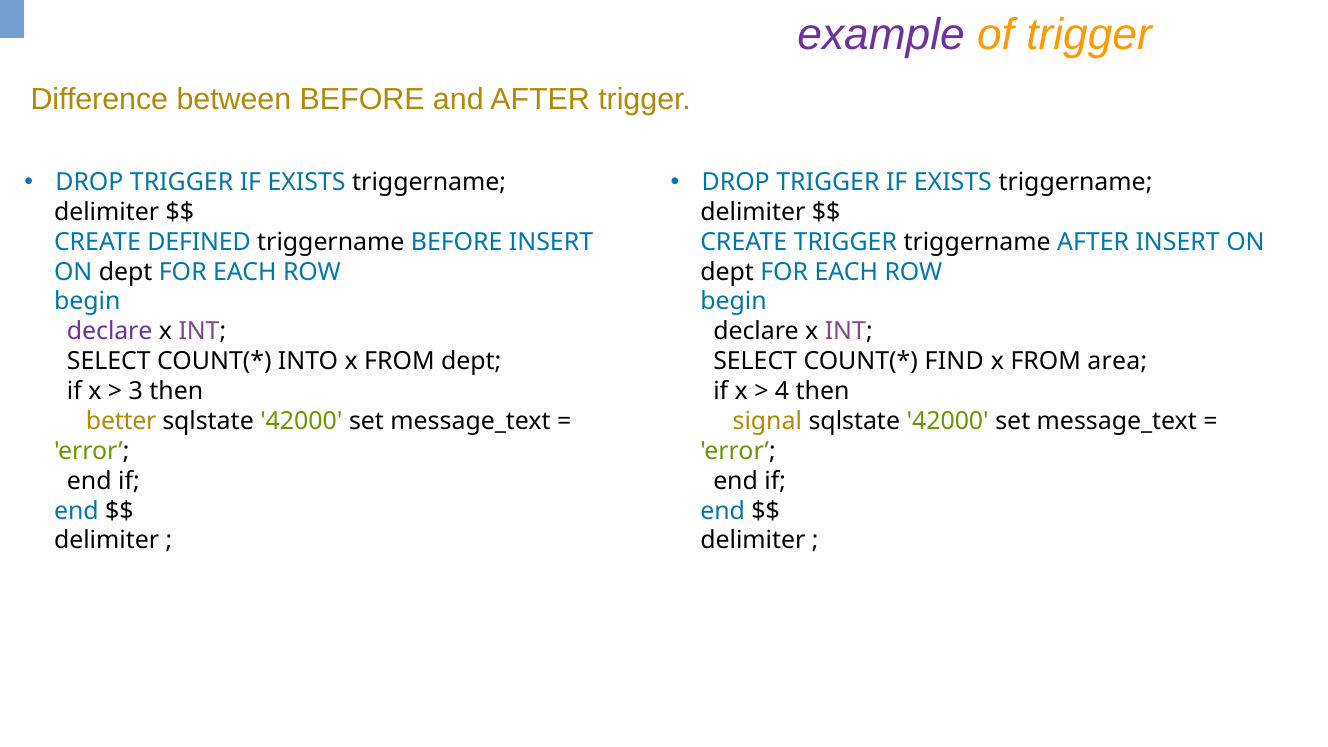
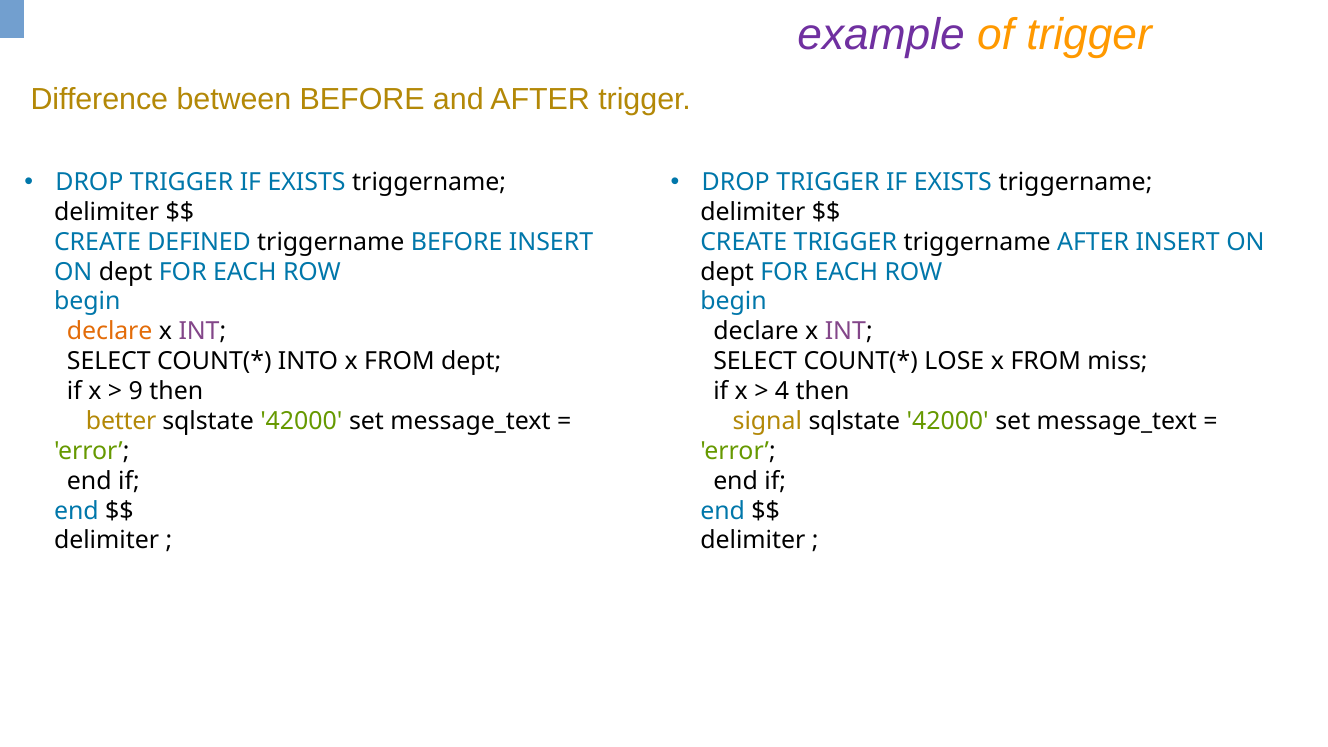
declare at (110, 332) colour: purple -> orange
FIND: FIND -> LOSE
area: area -> miss
3: 3 -> 9
